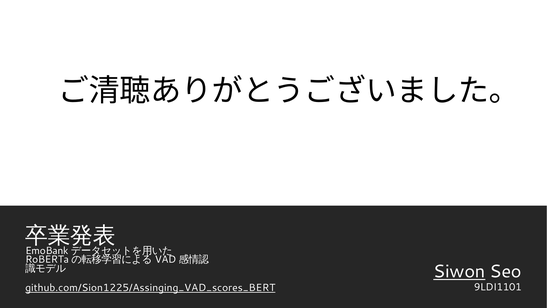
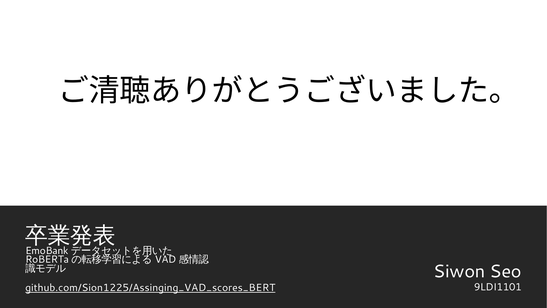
Siwon underline: present -> none
